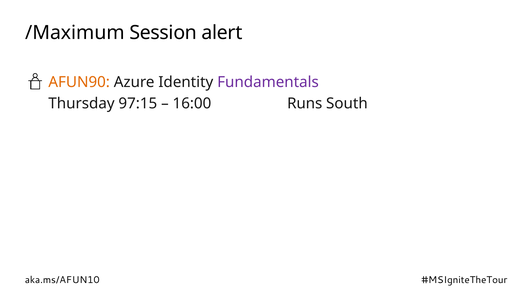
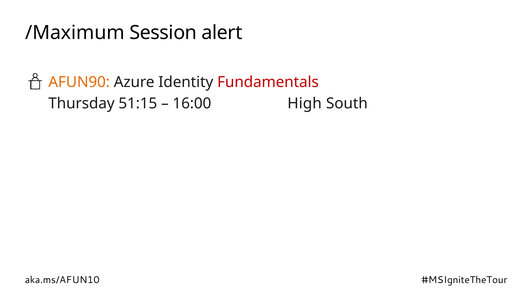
Fundamentals colour: purple -> red
97:15: 97:15 -> 51:15
Runs: Runs -> High
